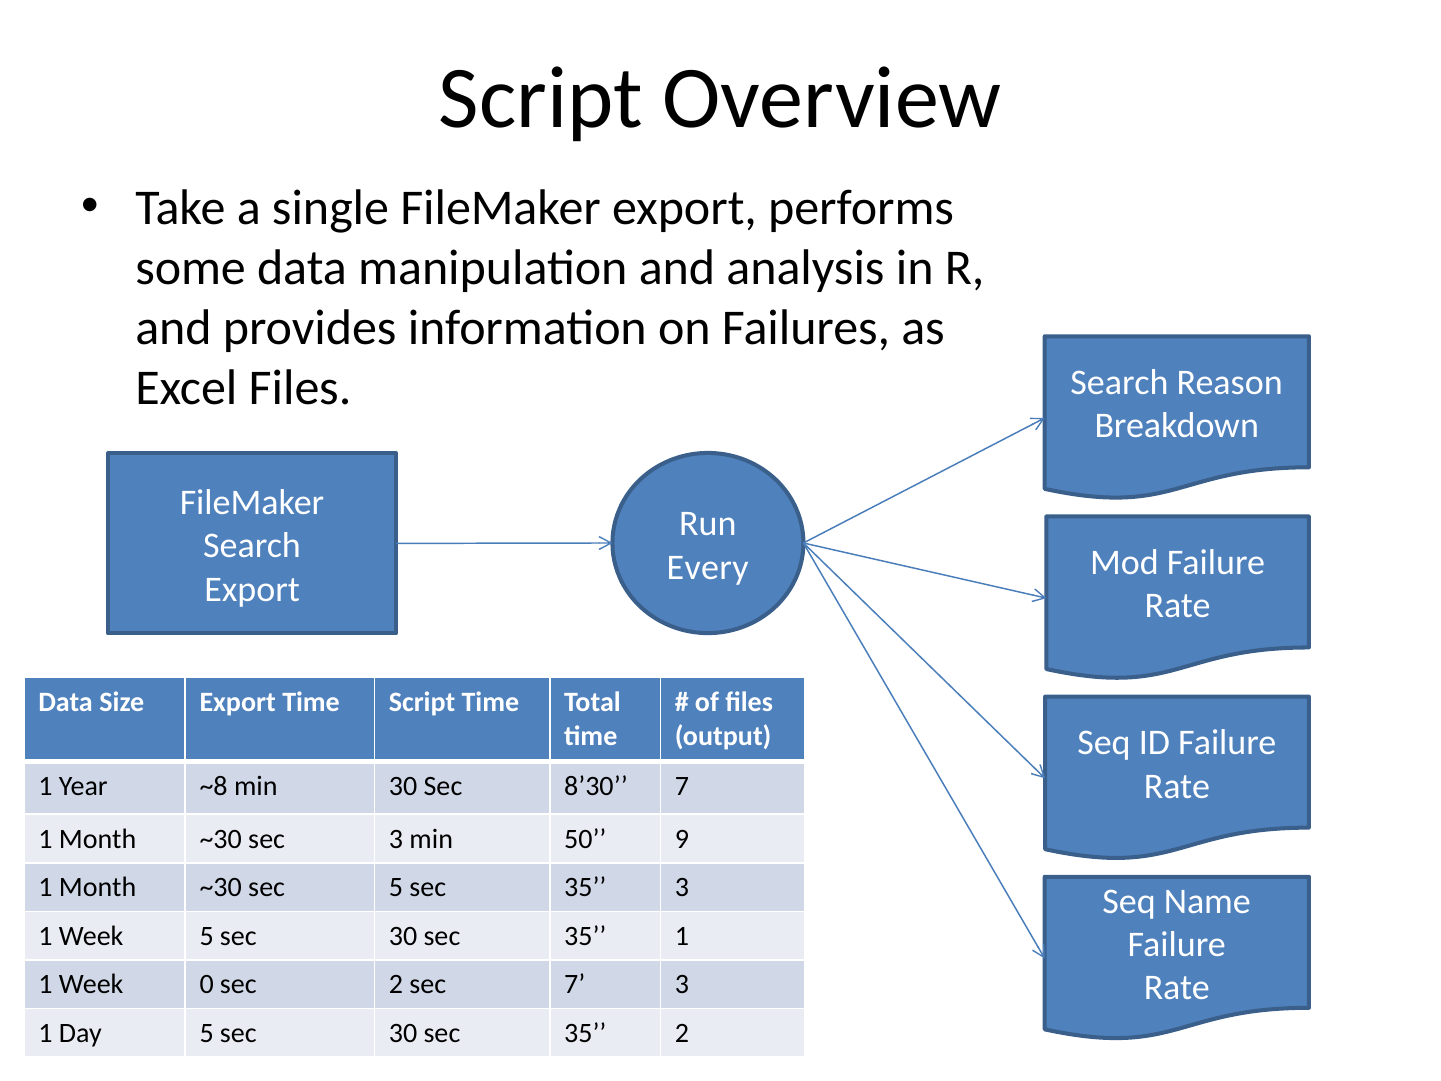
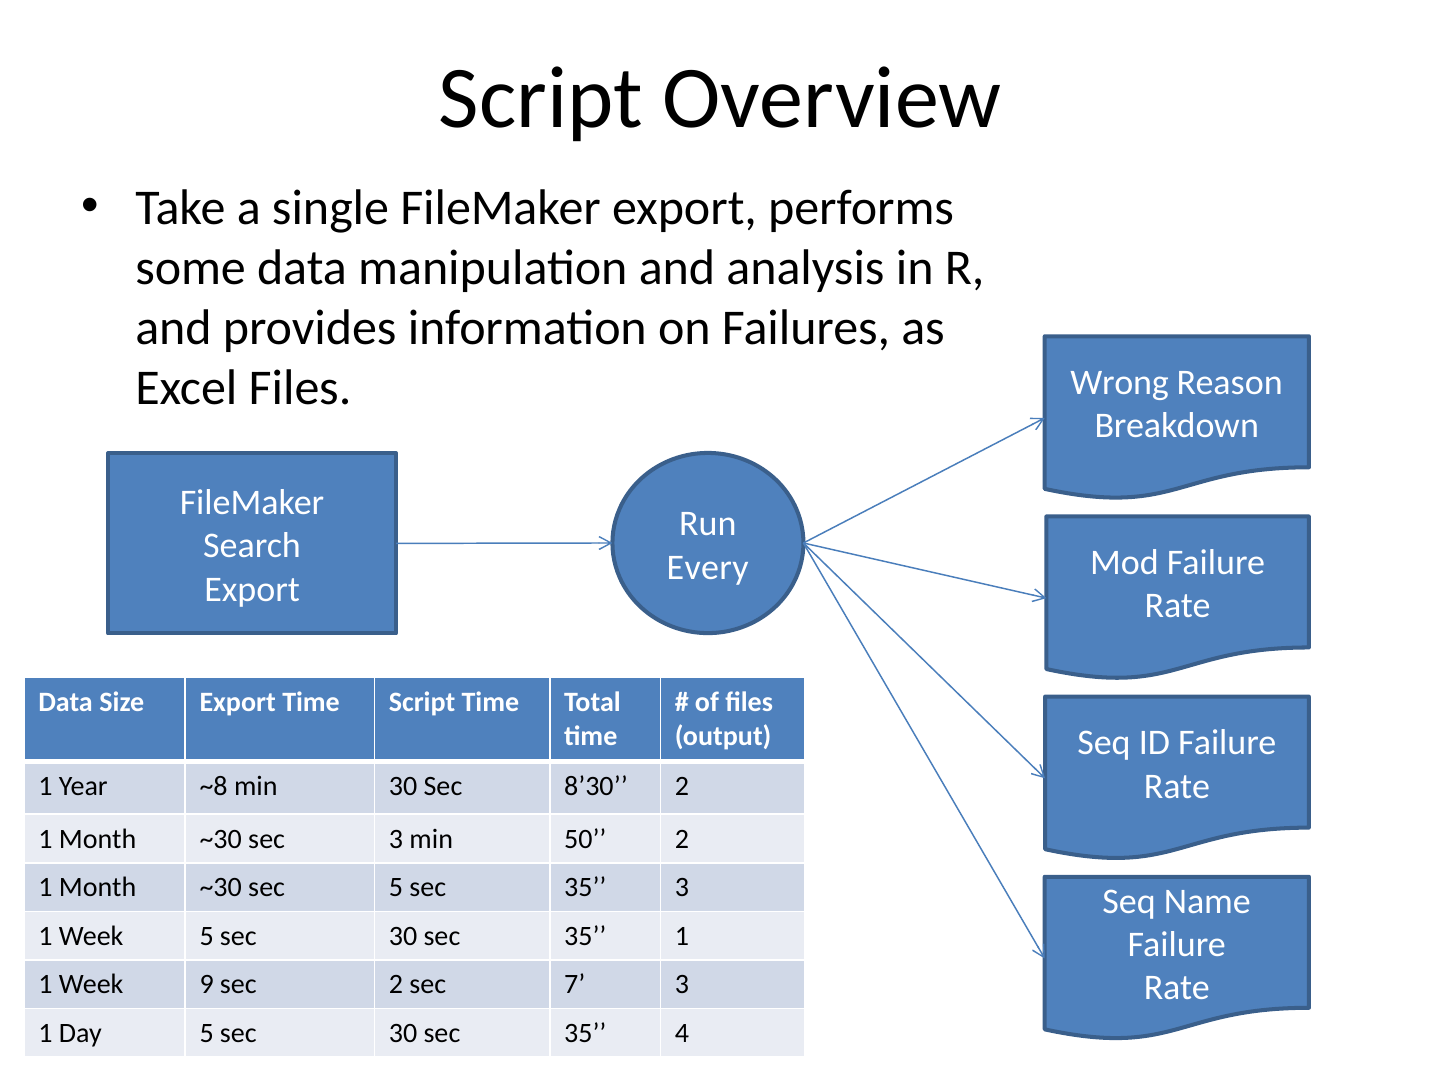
Search at (1120, 383): Search -> Wrong
8’30 7: 7 -> 2
50 9: 9 -> 2
0: 0 -> 9
35 2: 2 -> 4
